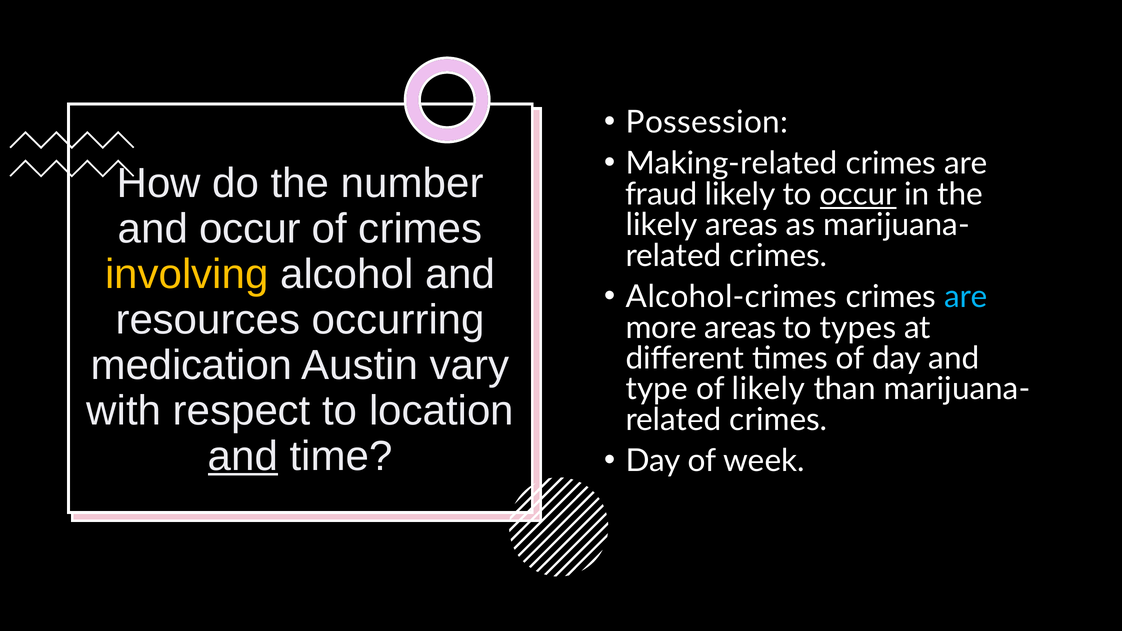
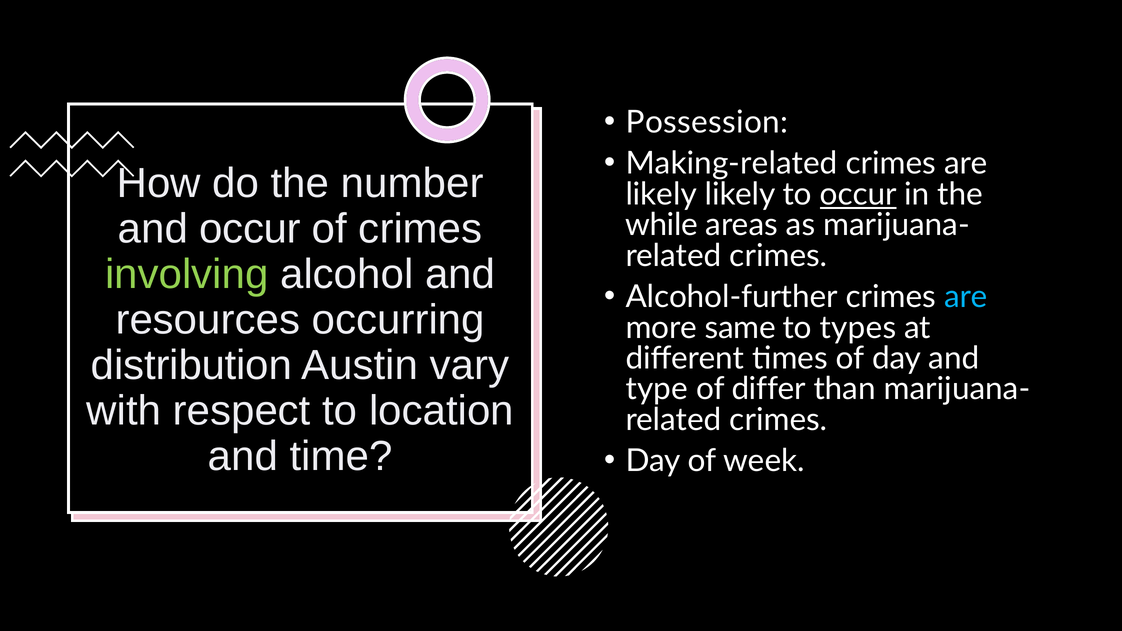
fraud at (661, 194): fraud -> likely
likely at (661, 225): likely -> while
involving colour: yellow -> light green
Alcohol-crimes: Alcohol-crimes -> Alcohol-further
more areas: areas -> same
medication: medication -> distribution
of likely: likely -> differ
and at (243, 456) underline: present -> none
